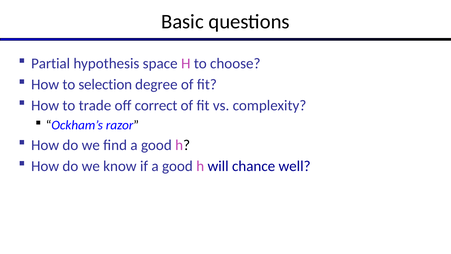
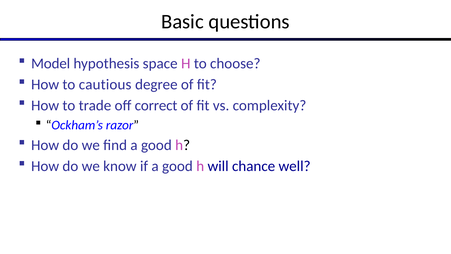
Partial: Partial -> Model
selection: selection -> cautious
